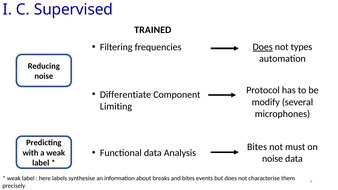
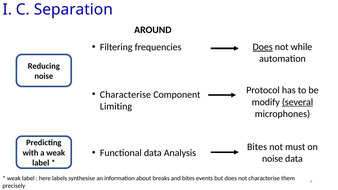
Supervised: Supervised -> Separation
TRAINED: TRAINED -> AROUND
types: types -> while
Differentiate at (126, 95): Differentiate -> Characterise
several underline: none -> present
